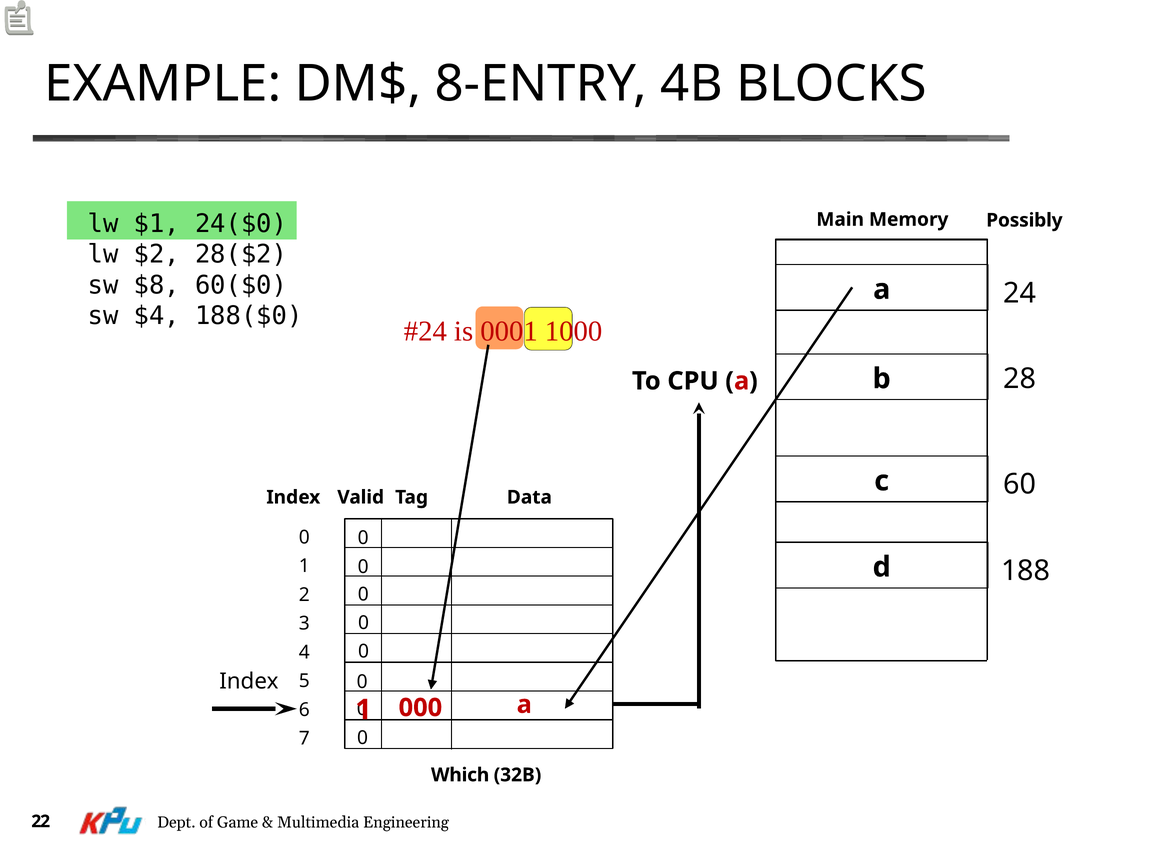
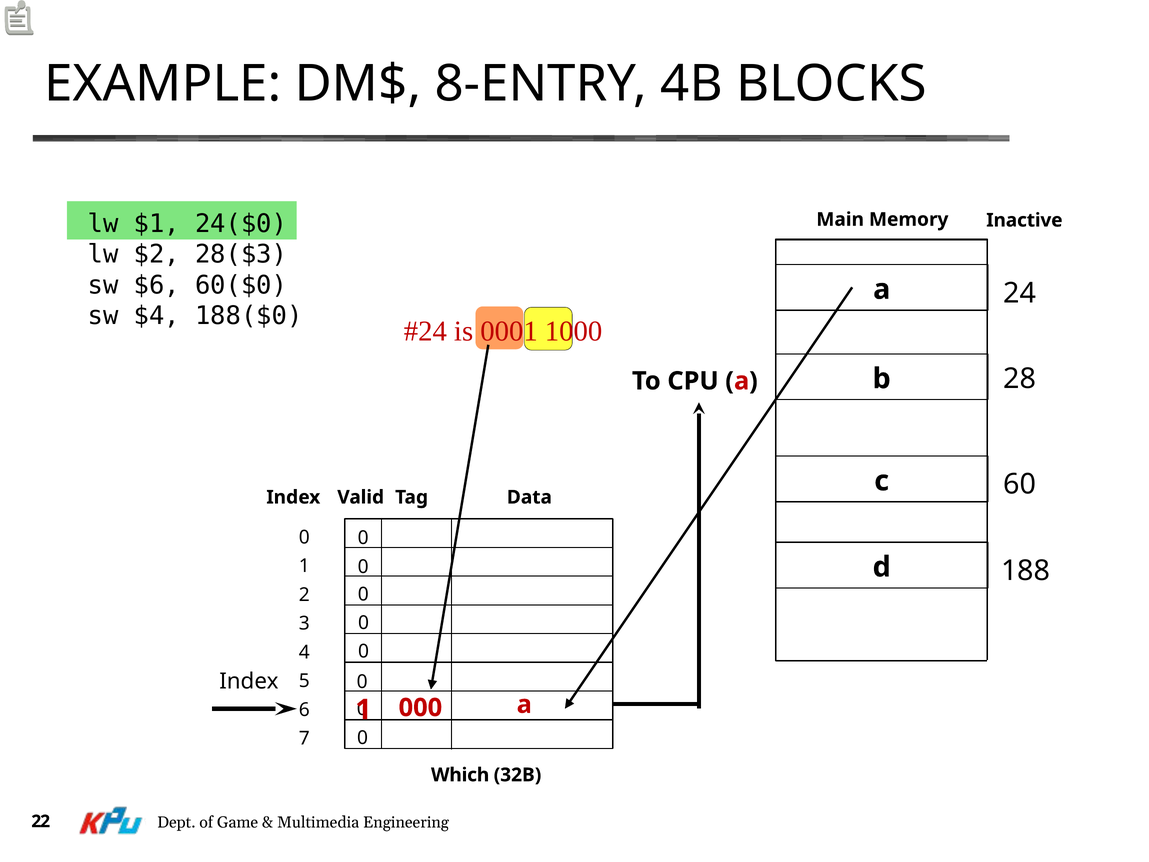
Possibly: Possibly -> Inactive
28($2: 28($2 -> 28($3
$8: $8 -> $6
